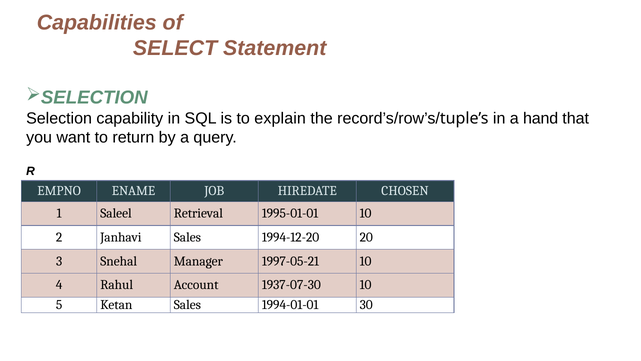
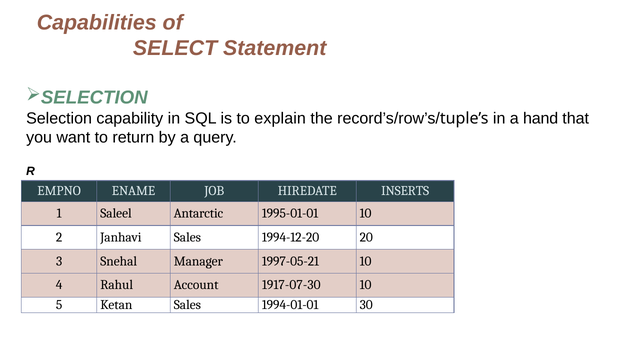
CHOSEN: CHOSEN -> INSERTS
Retrieval: Retrieval -> Antarctic
1937-07-30: 1937-07-30 -> 1917-07-30
